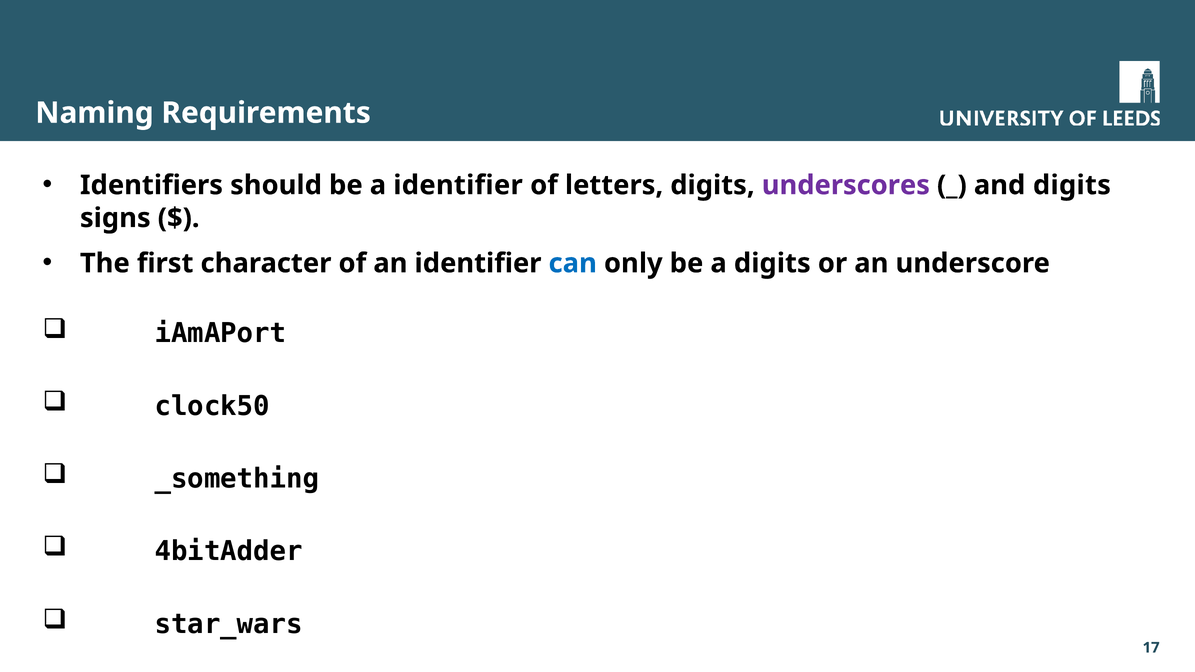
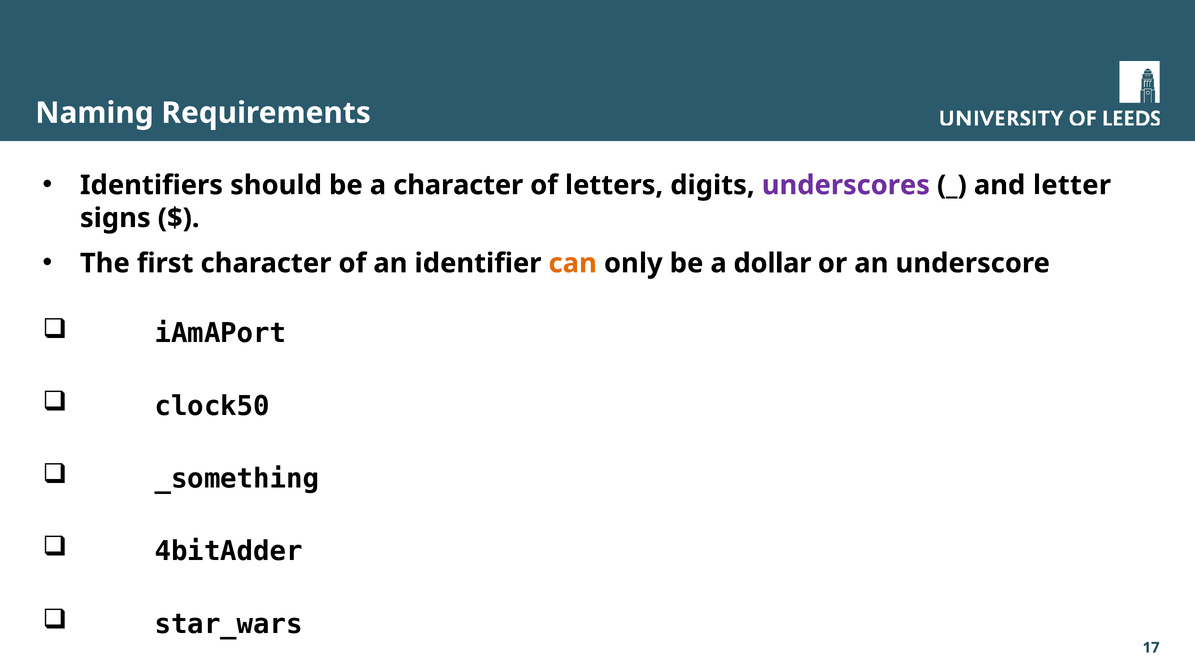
a identifier: identifier -> character
and digits: digits -> letter
can colour: blue -> orange
a digits: digits -> dollar
